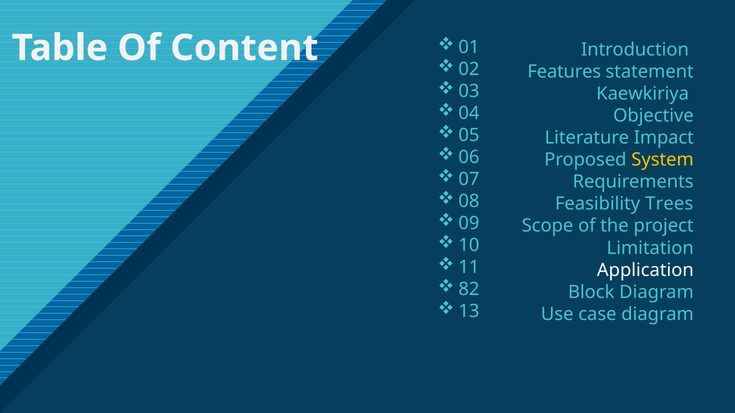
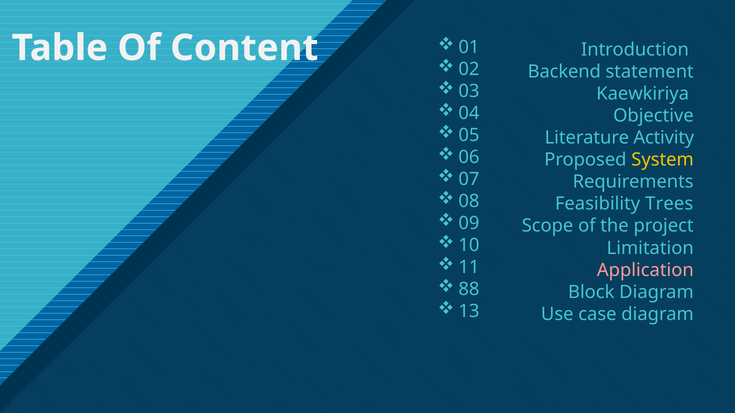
Features: Features -> Backend
Impact: Impact -> Activity
Application colour: white -> pink
82: 82 -> 88
